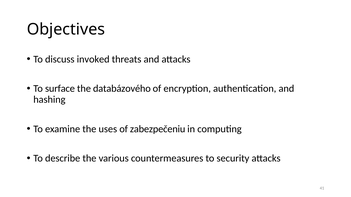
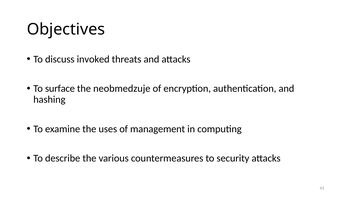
databázového: databázového -> neobmedzuje
zabezpečeniu: zabezpečeniu -> management
